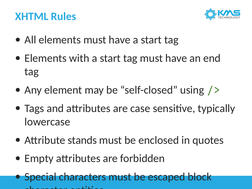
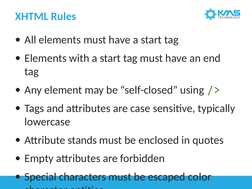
block: block -> color
